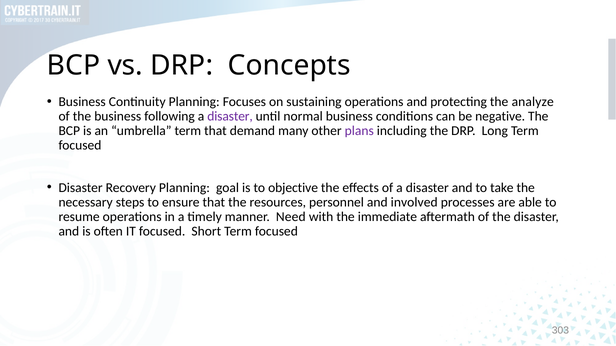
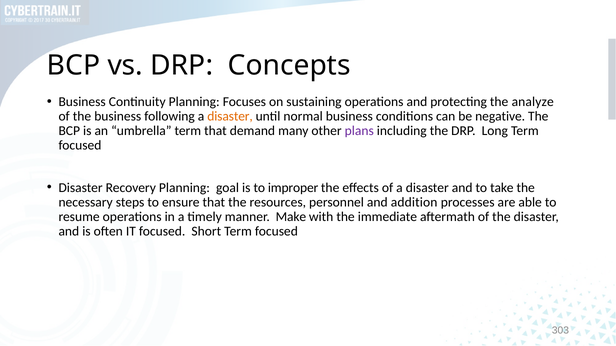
disaster at (230, 116) colour: purple -> orange
objective: objective -> improper
involved: involved -> addition
Need: Need -> Make
